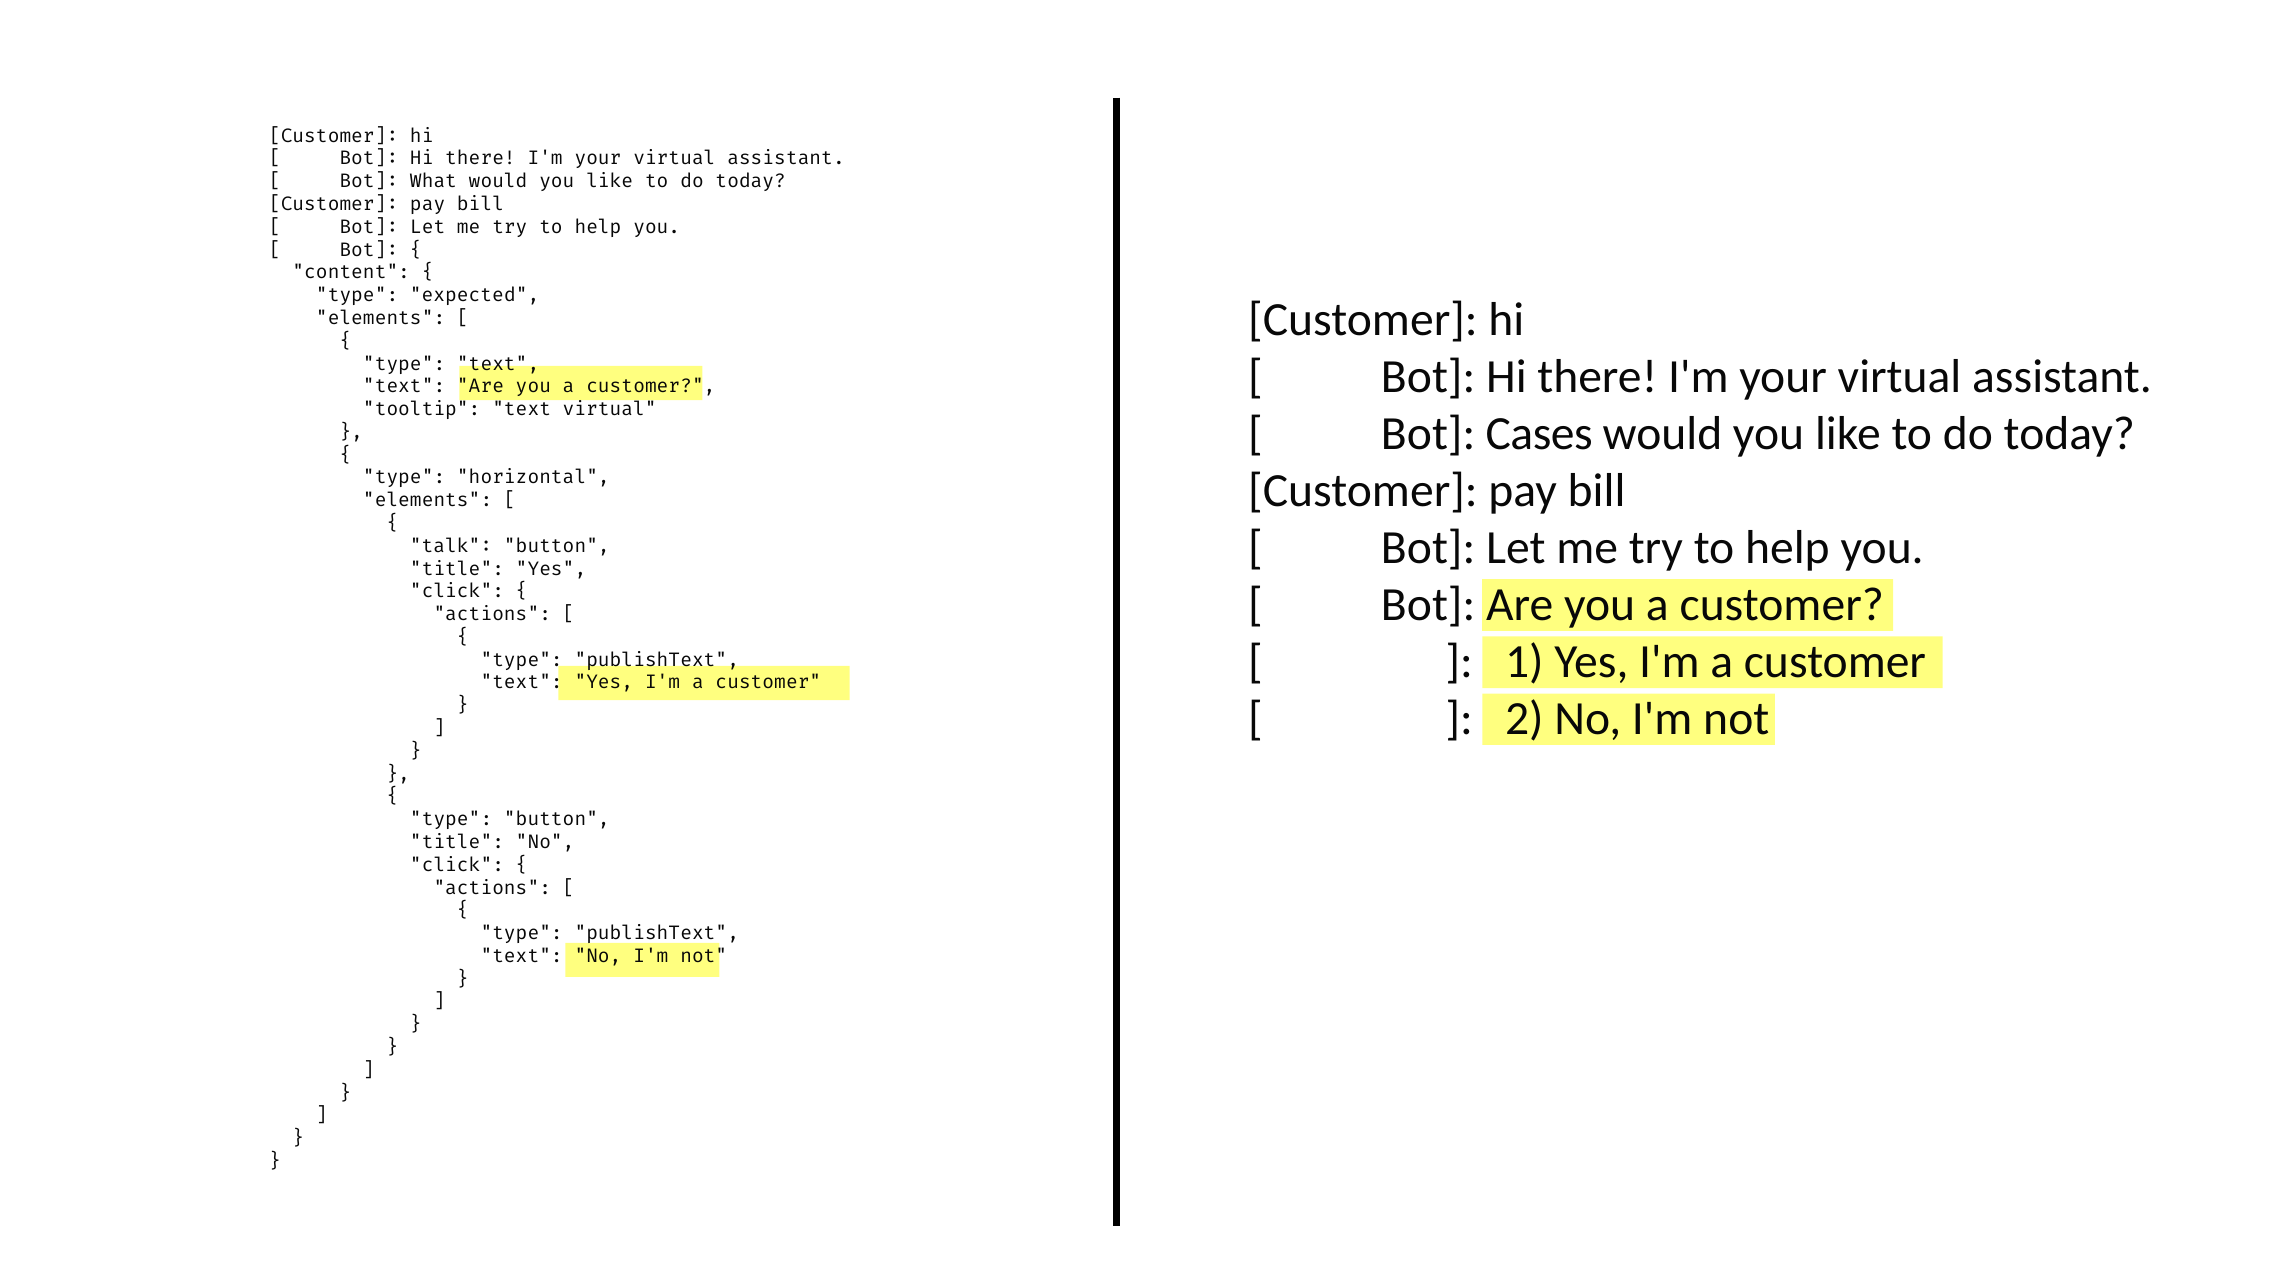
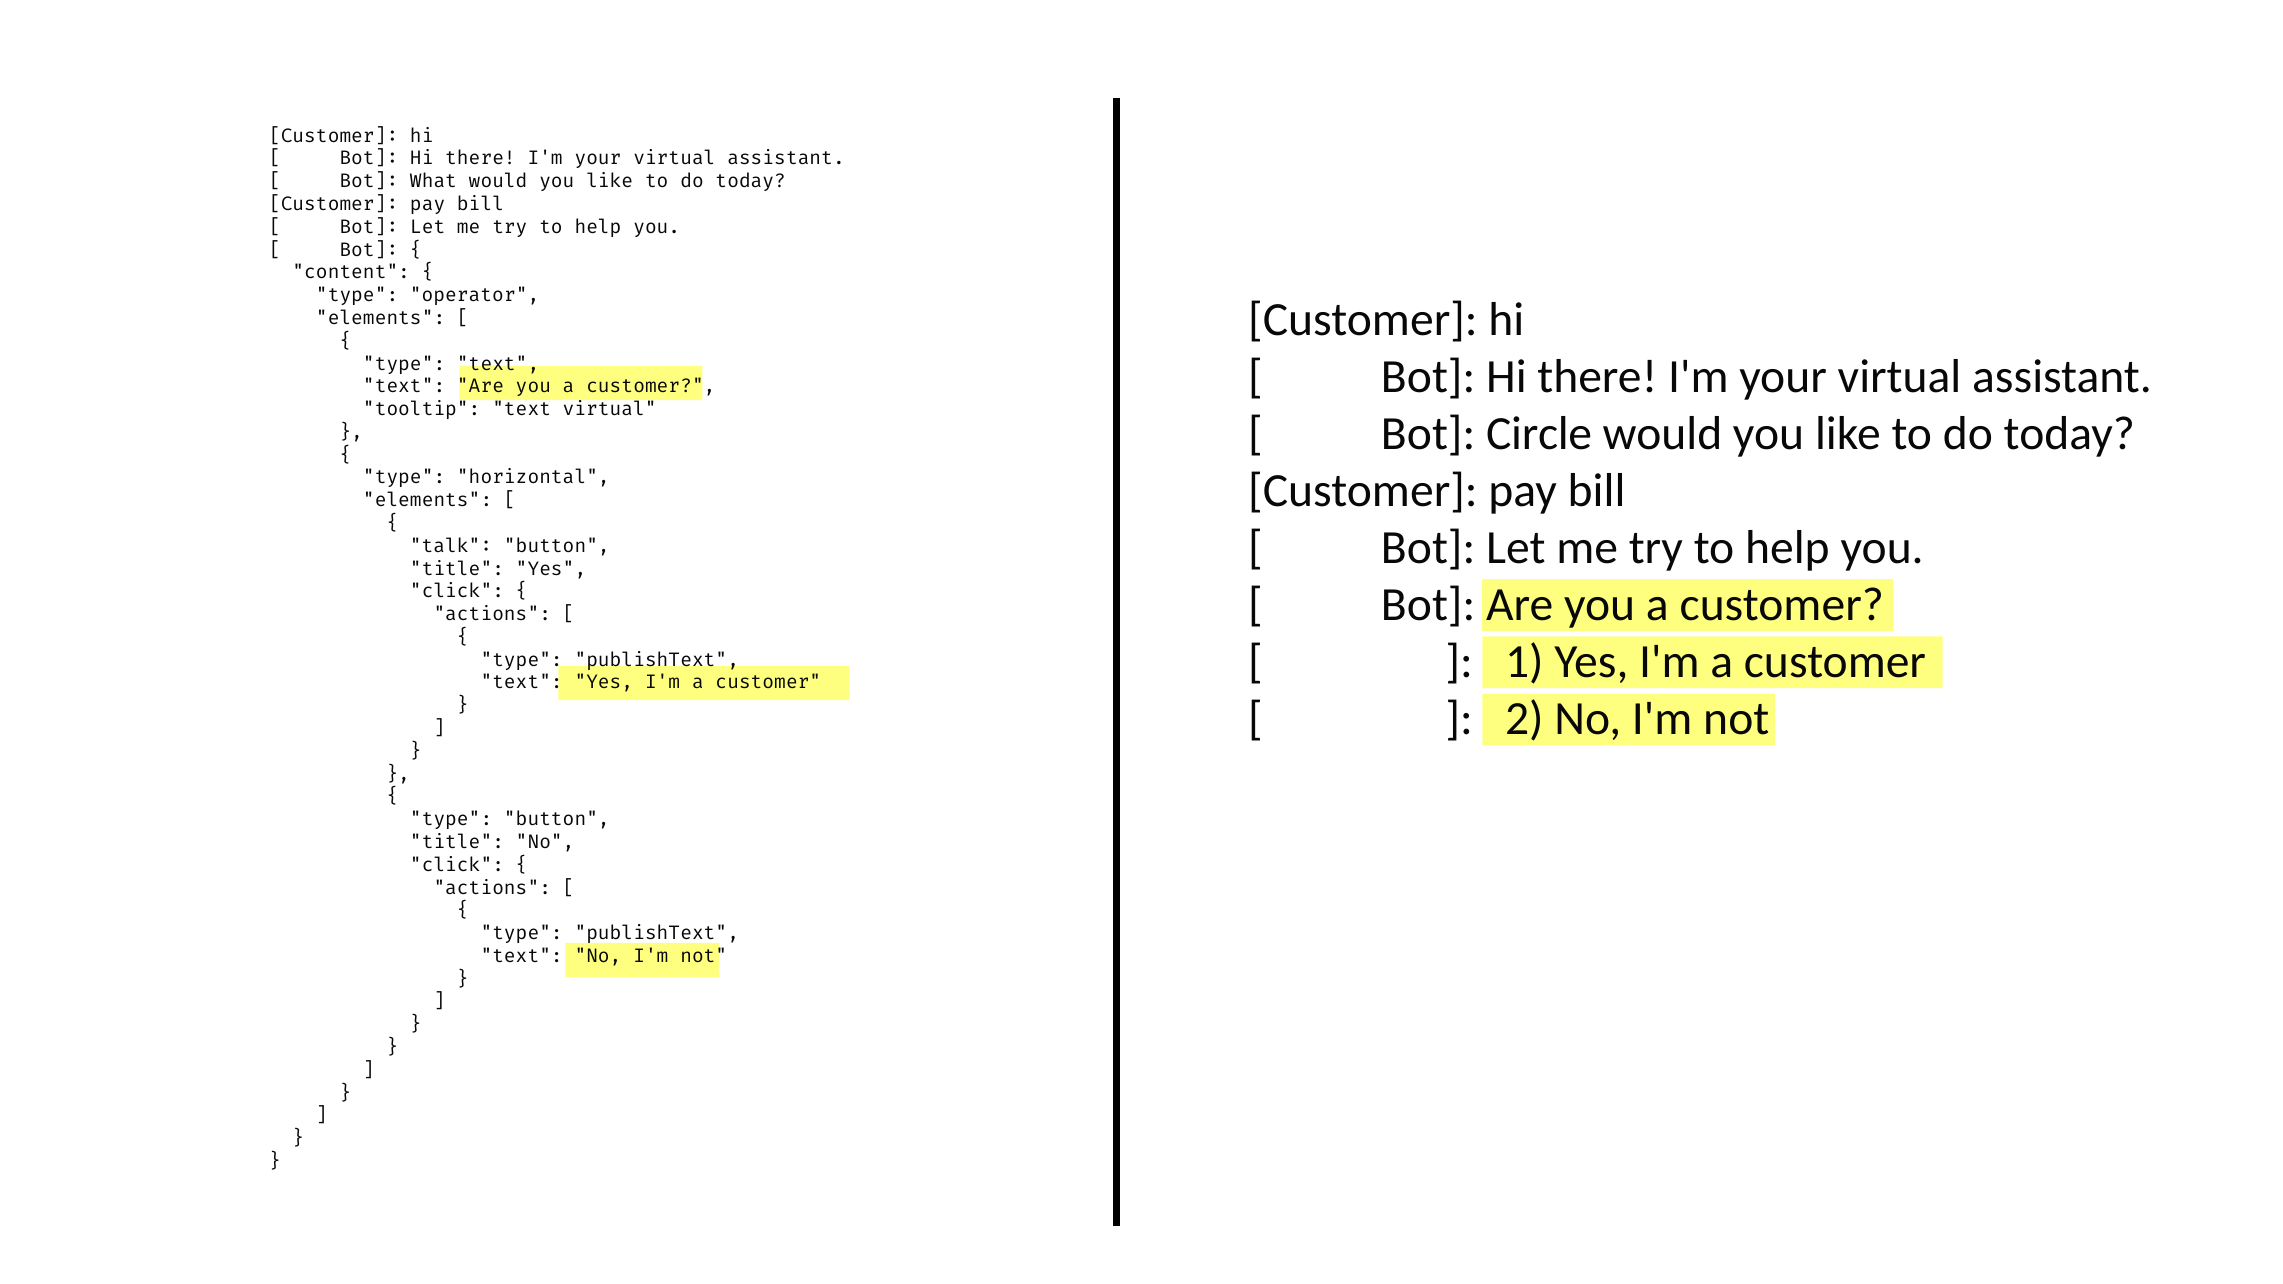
expected: expected -> operator
Cases: Cases -> Circle
